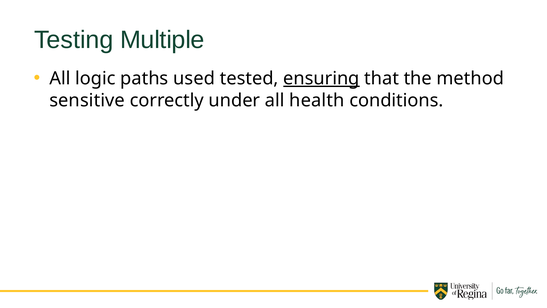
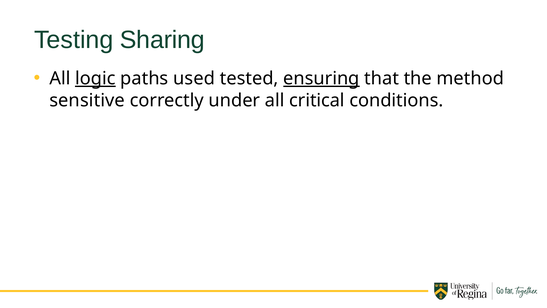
Multiple: Multiple -> Sharing
logic underline: none -> present
health: health -> critical
